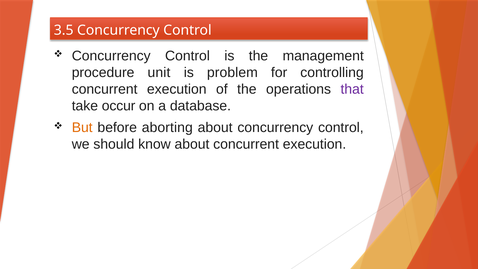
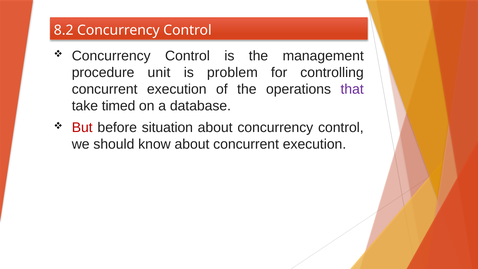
3.5: 3.5 -> 8.2
occur: occur -> timed
But colour: orange -> red
aborting: aborting -> situation
